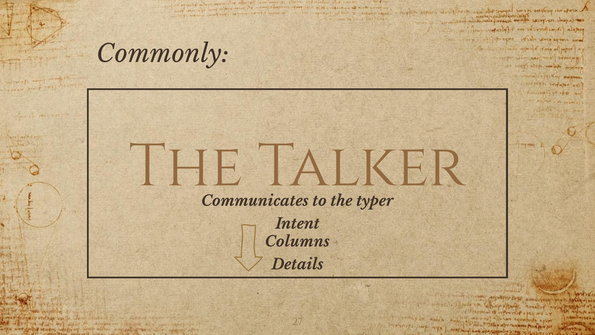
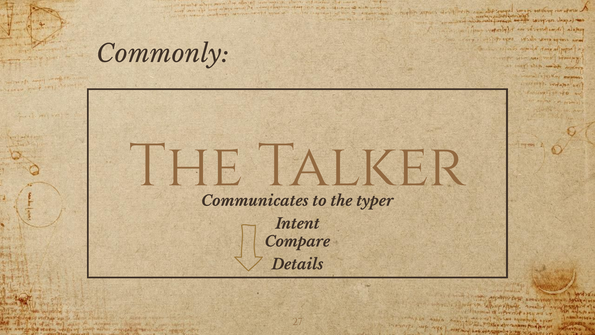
Columns: Columns -> Compare
